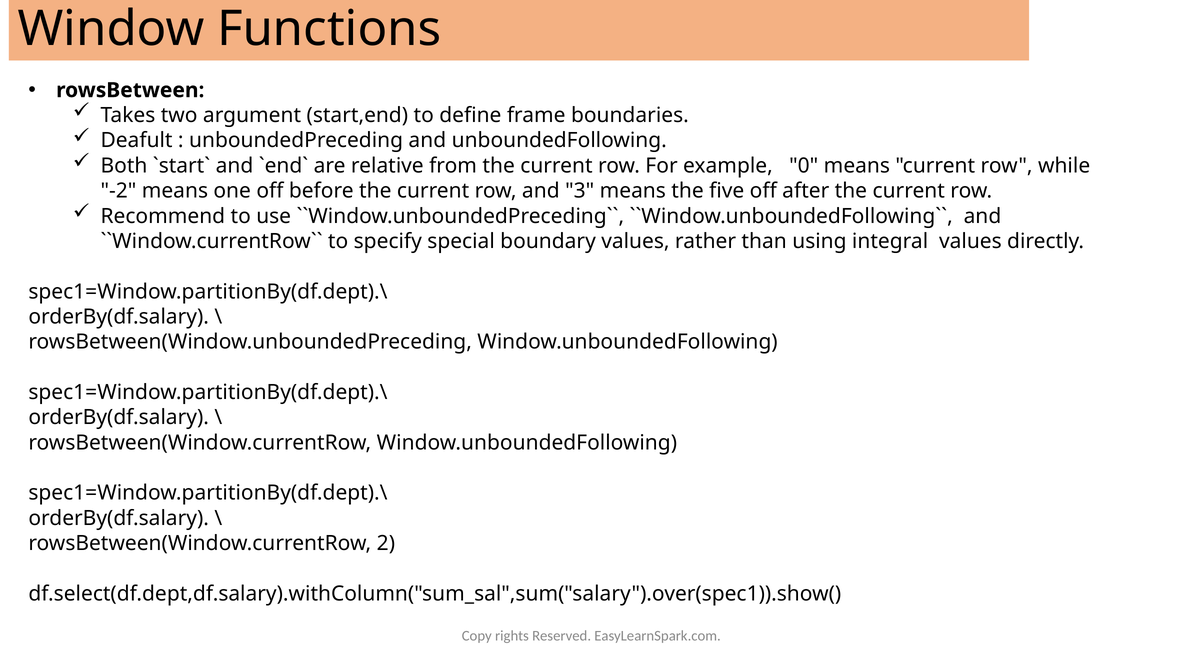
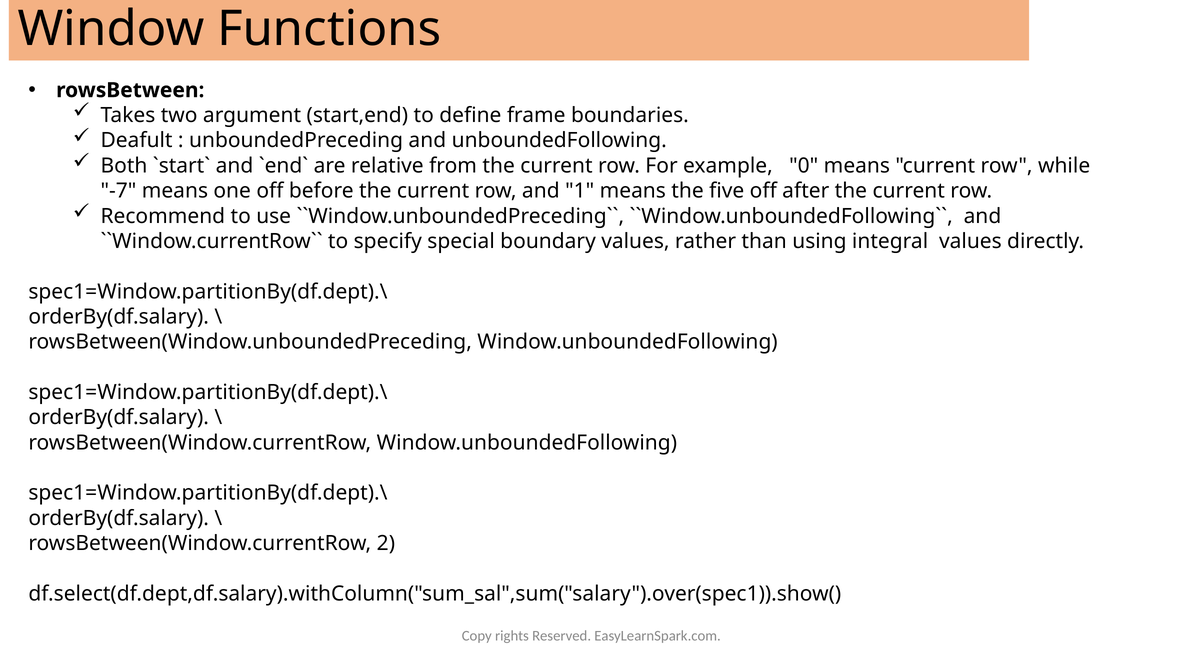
-2: -2 -> -7
3: 3 -> 1
